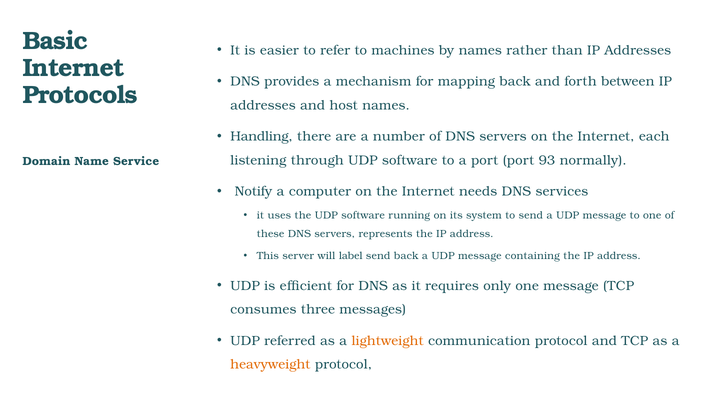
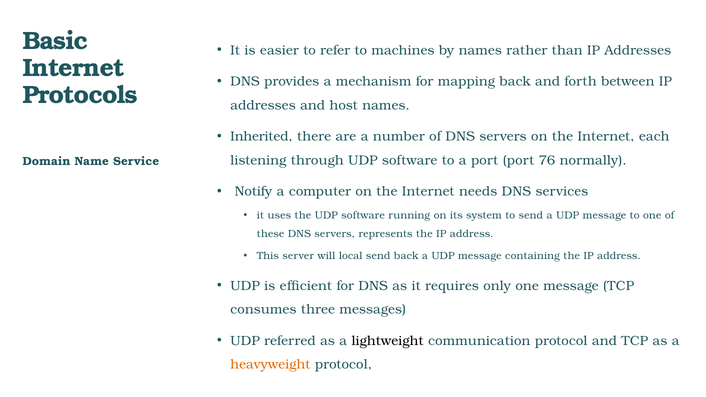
Handling: Handling -> Inherited
93: 93 -> 76
label: label -> local
lightweight colour: orange -> black
